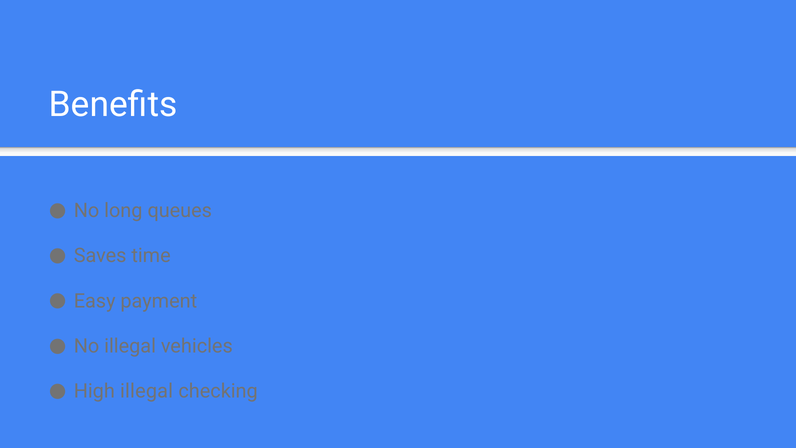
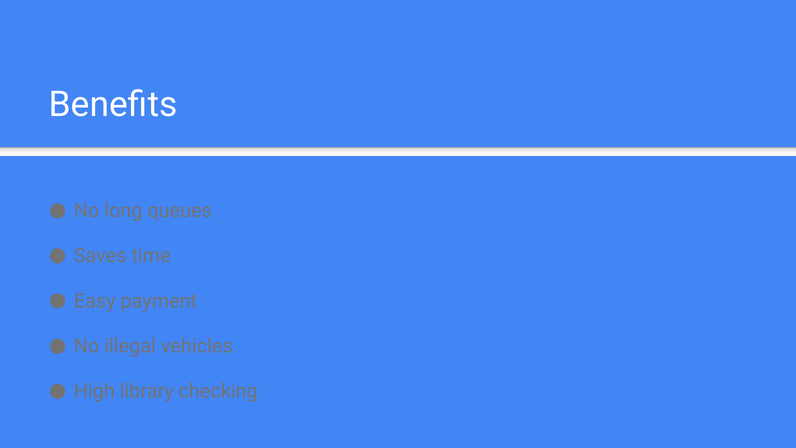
High illegal: illegal -> library
